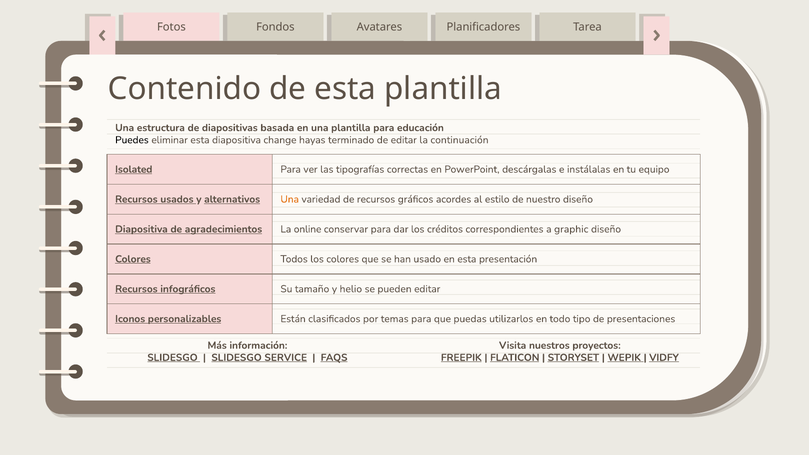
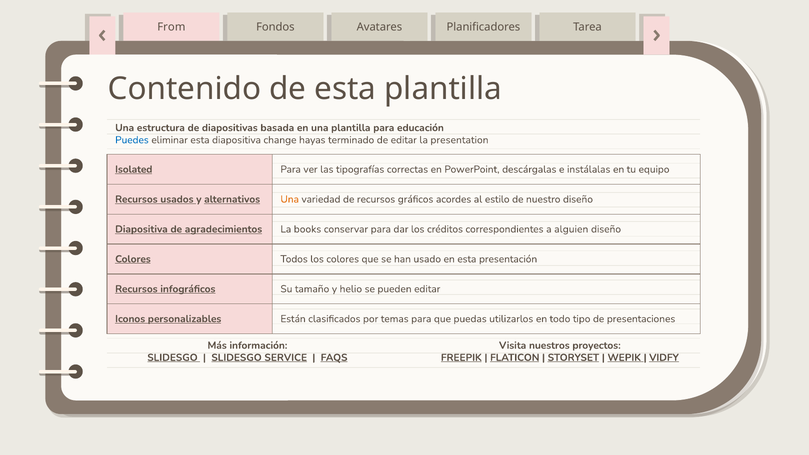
Fotos: Fotos -> From
Puedes colour: black -> blue
continuación: continuación -> presentation
online: online -> books
graphic: graphic -> alguien
